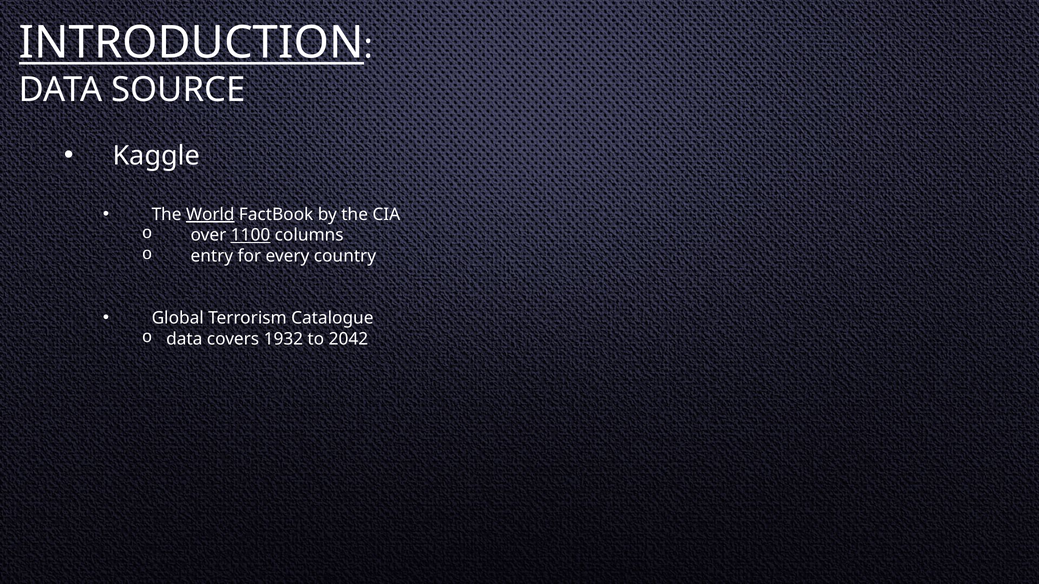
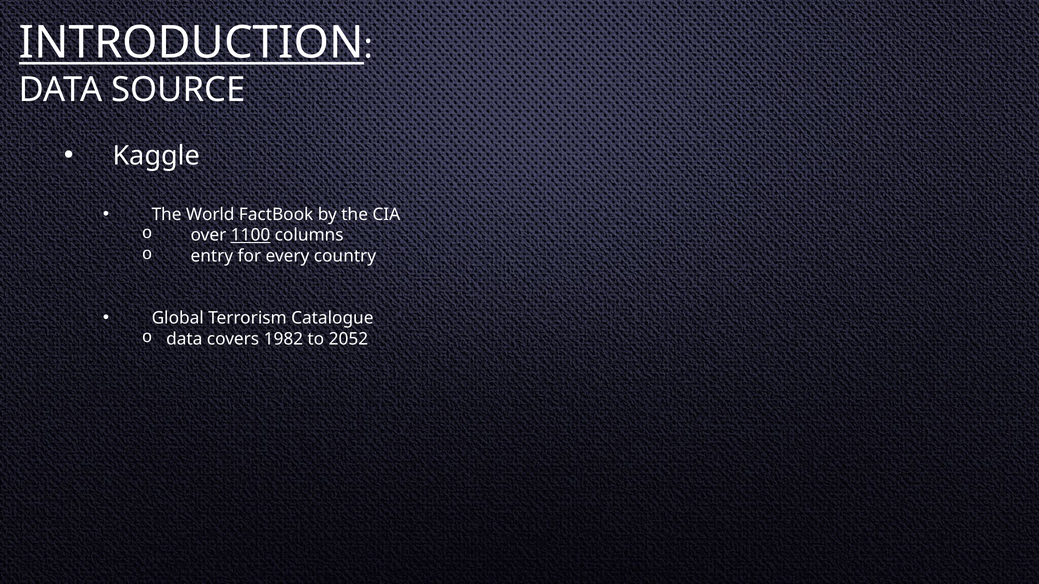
World underline: present -> none
1932: 1932 -> 1982
2042: 2042 -> 2052
